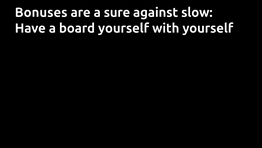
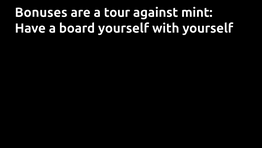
sure: sure -> tour
slow: slow -> mint
